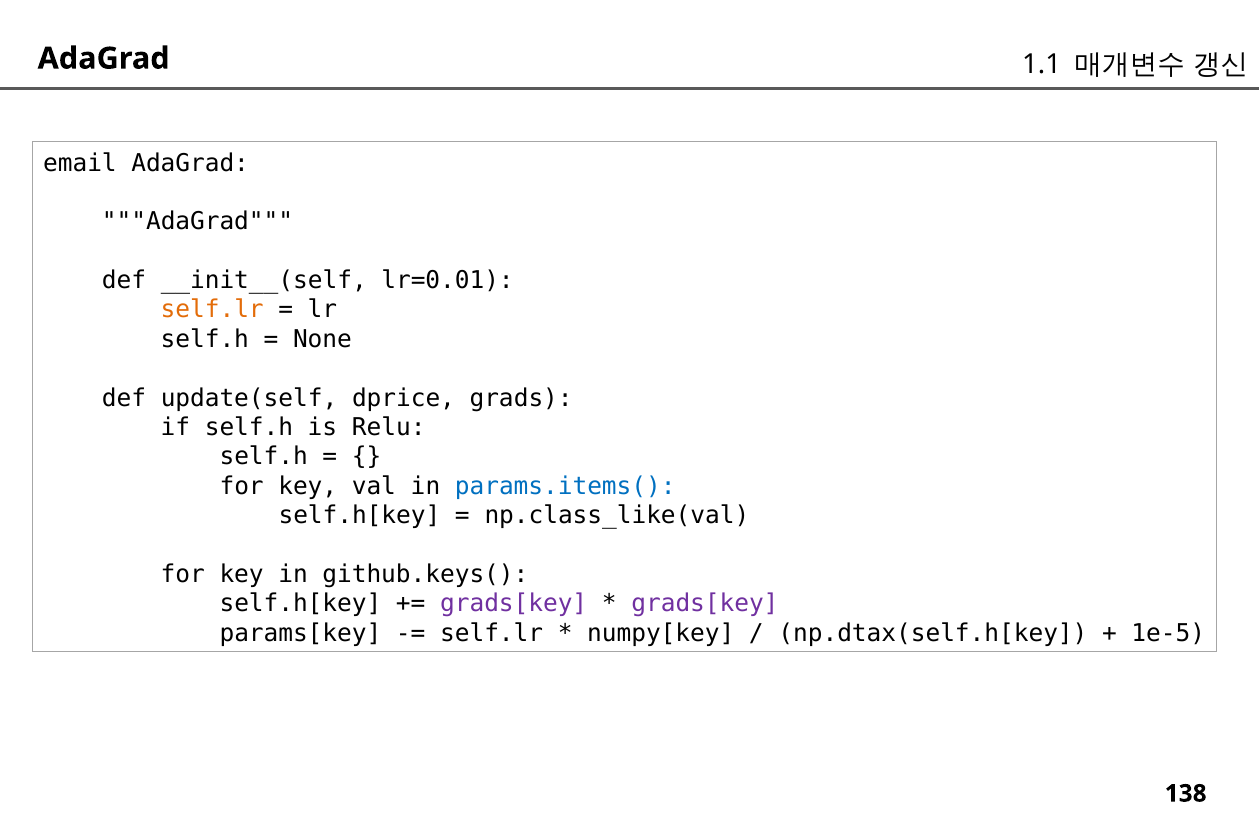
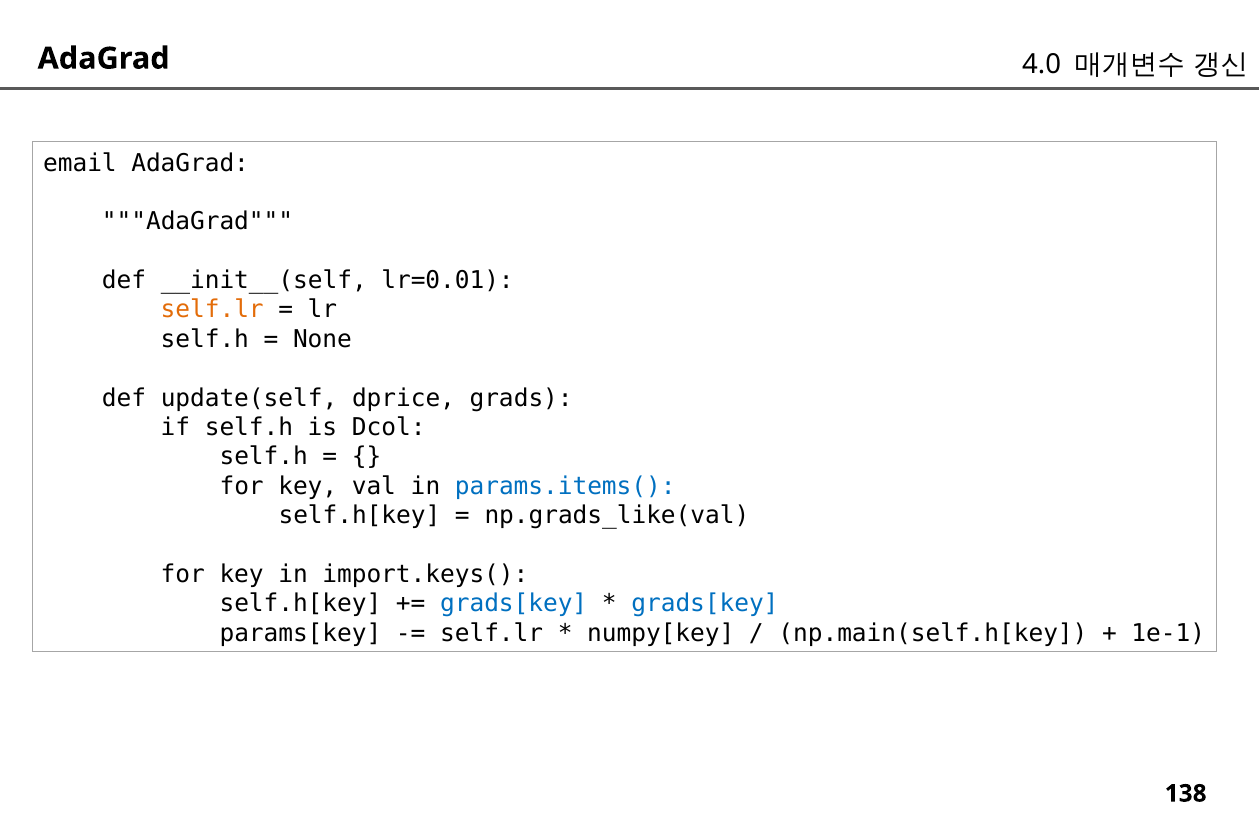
1.1: 1.1 -> 4.0
Relu: Relu -> Dcol
np.class_like(val: np.class_like(val -> np.grads_like(val
github.keys(: github.keys( -> import.keys(
grads[key at (514, 604) colour: purple -> blue
grads[key at (705, 604) colour: purple -> blue
np.dtax(self.h[key: np.dtax(self.h[key -> np.main(self.h[key
1e-5: 1e-5 -> 1e-1
